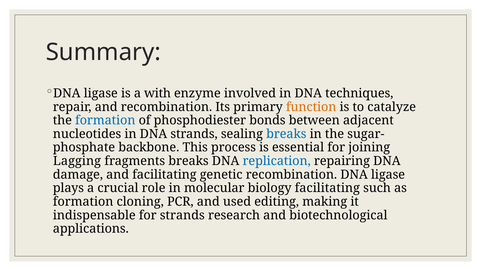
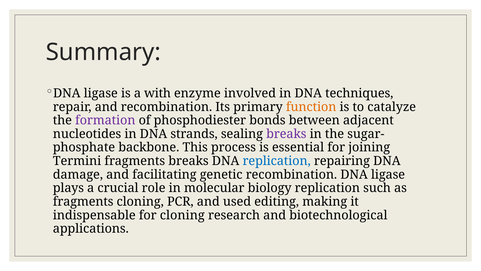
formation at (105, 120) colour: blue -> purple
breaks at (286, 134) colour: blue -> purple
Lagging: Lagging -> Termini
biology facilitating: facilitating -> replication
formation at (83, 201): formation -> fragments
for strands: strands -> cloning
